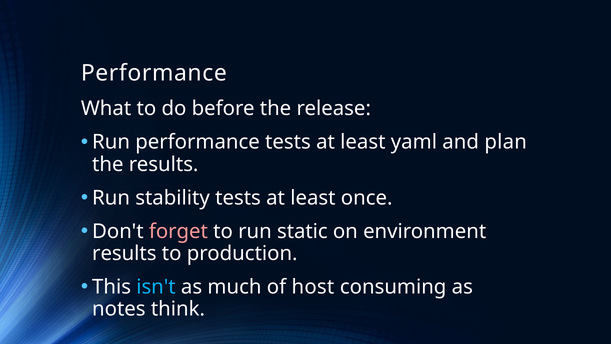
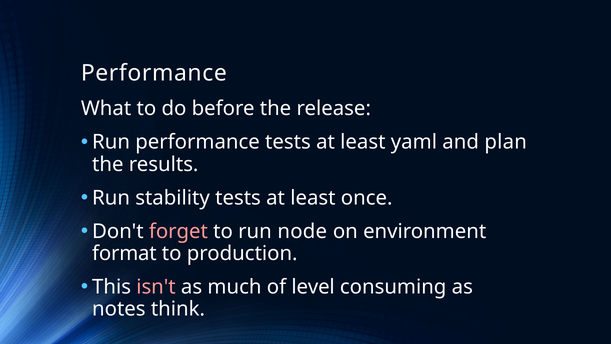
static: static -> node
results at (124, 253): results -> format
isn't colour: light blue -> pink
host: host -> level
